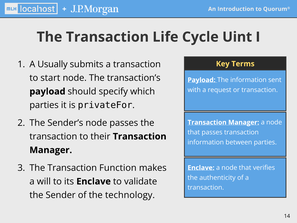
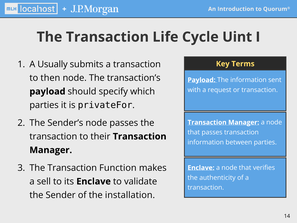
start: start -> then
will: will -> sell
technology: technology -> installation
